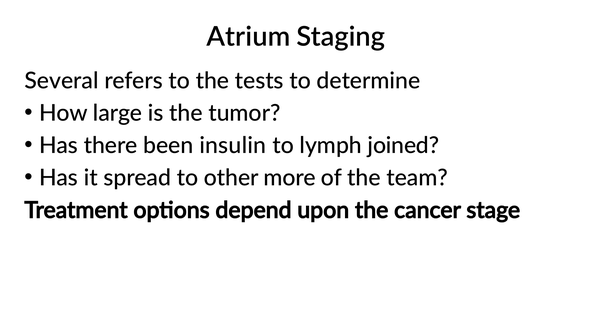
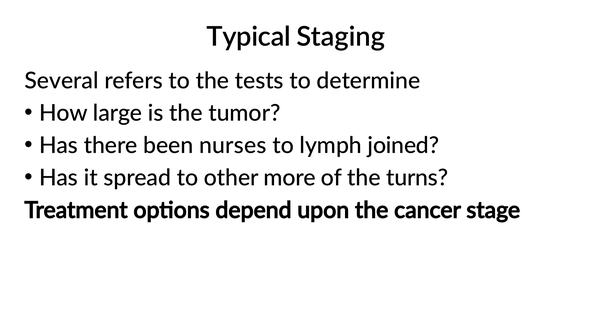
Atrium: Atrium -> Typical
insulin: insulin -> nurses
team: team -> turns
